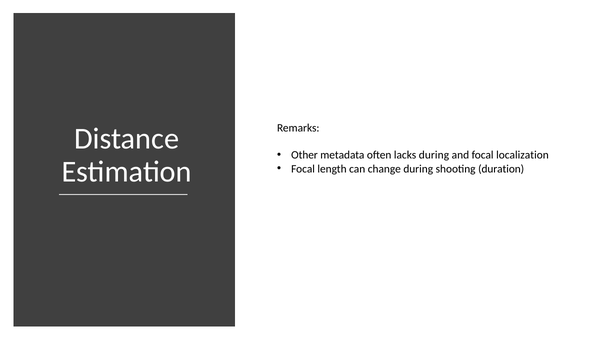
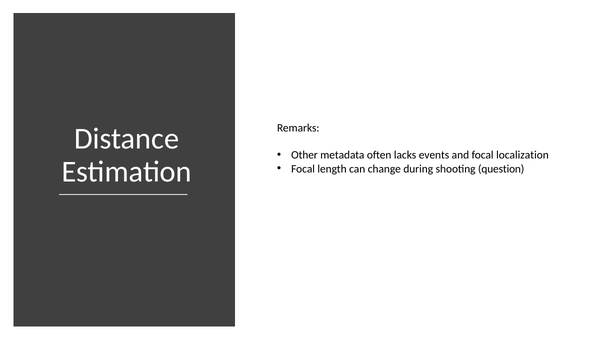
lacks during: during -> events
duration: duration -> question
